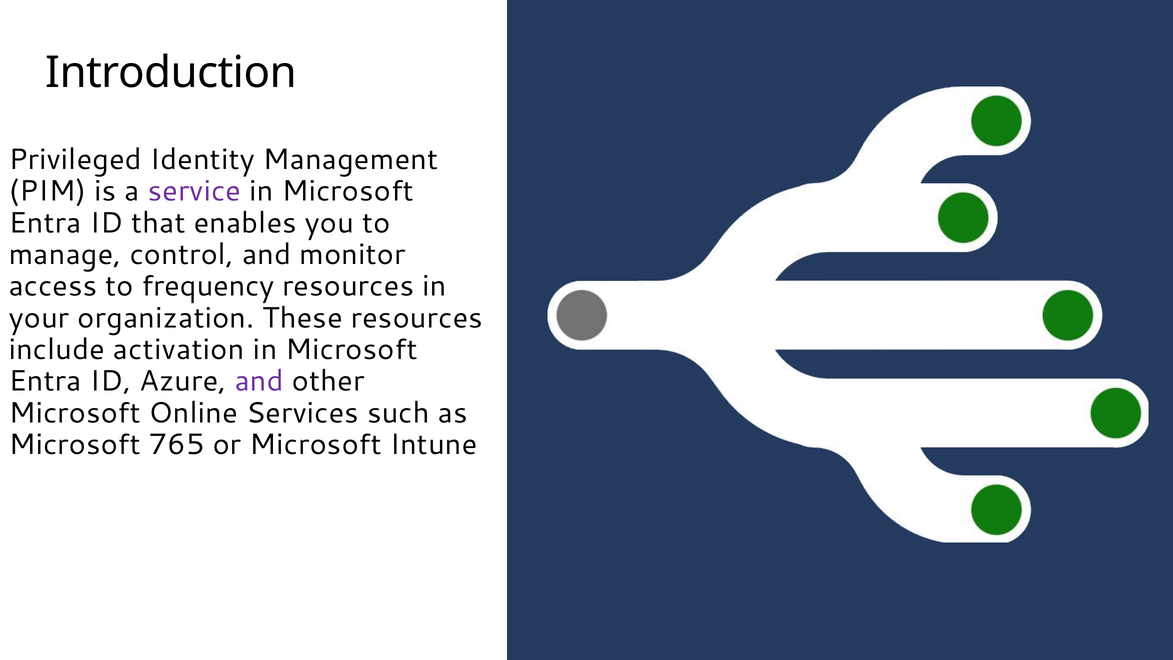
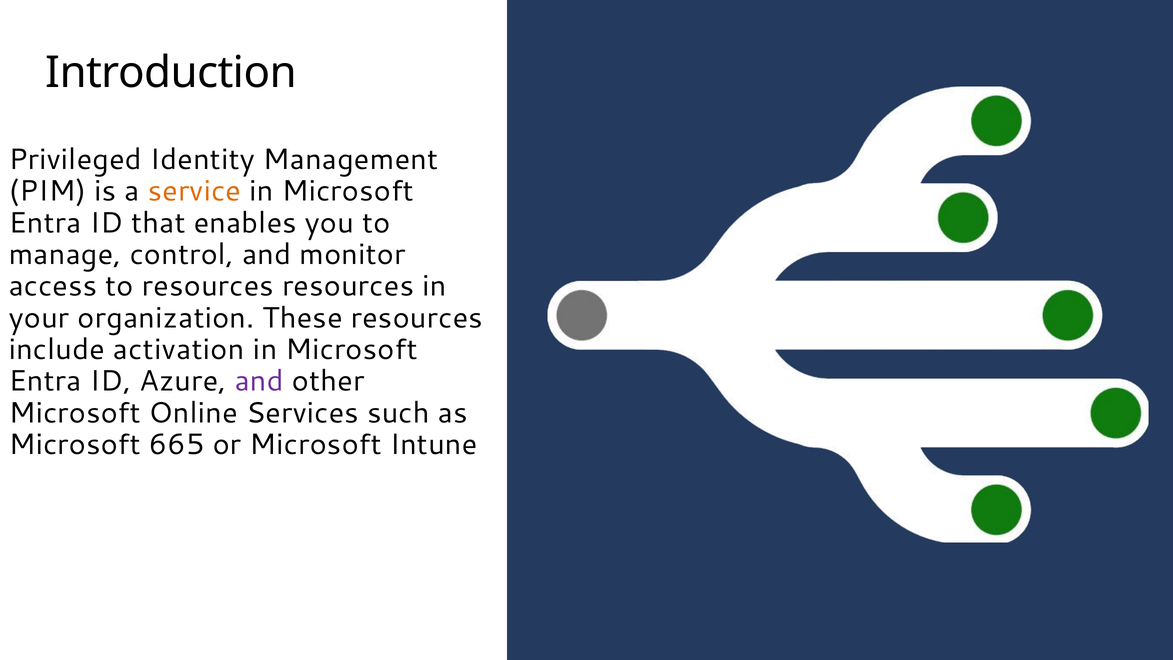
service colour: purple -> orange
to frequency: frequency -> resources
765: 765 -> 665
